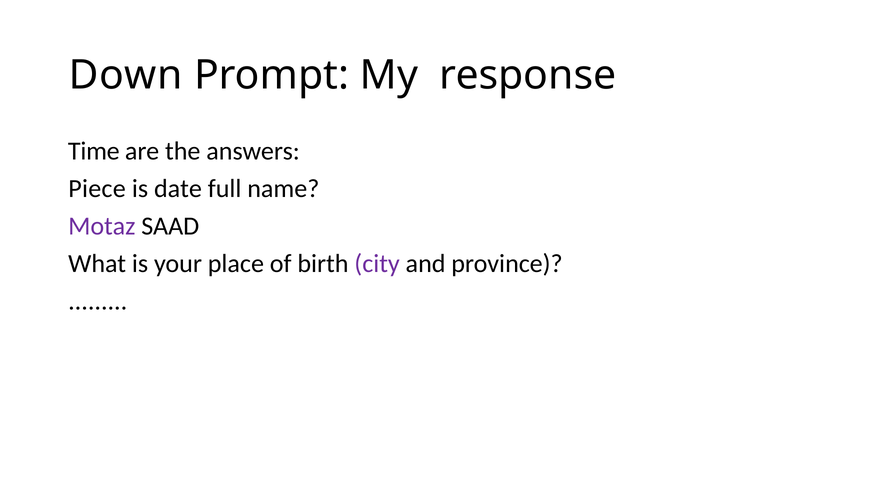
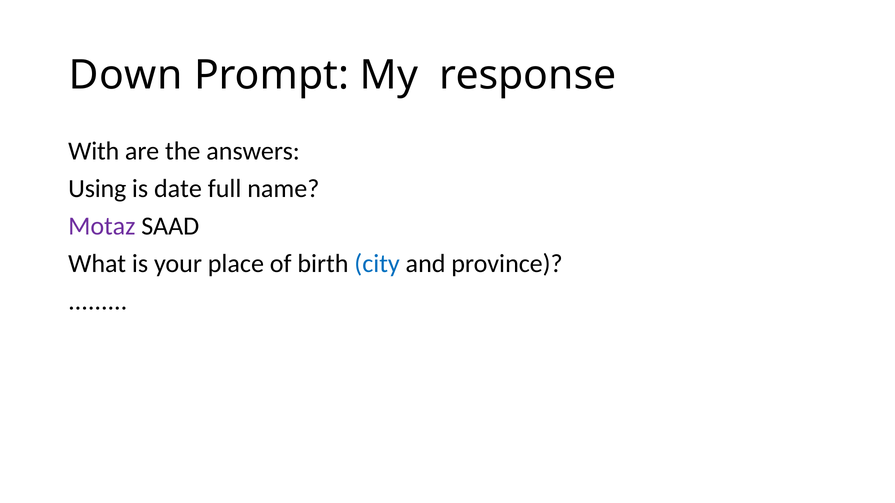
Time: Time -> With
Piece: Piece -> Using
city colour: purple -> blue
